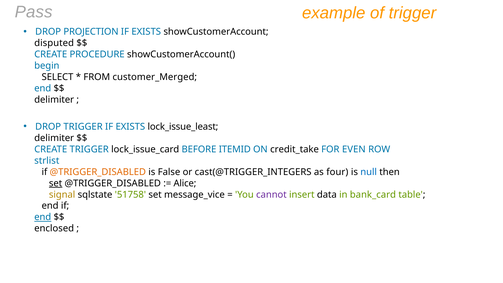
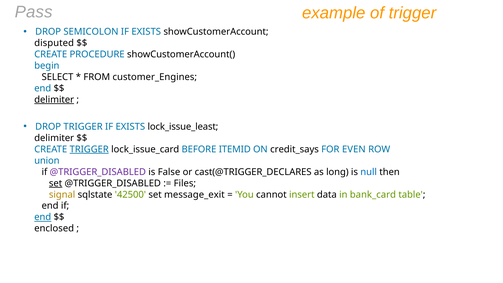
PROJECTION: PROJECTION -> SEMICOLON
customer_Merged: customer_Merged -> customer_Engines
delimiter at (54, 100) underline: none -> present
TRIGGER at (89, 149) underline: none -> present
credit_take: credit_take -> credit_says
strlist: strlist -> union
@TRIGGER_DISABLED at (98, 172) colour: orange -> purple
cast(@TRIGGER_INTEGERS: cast(@TRIGGER_INTEGERS -> cast(@TRIGGER_DECLARES
four: four -> long
Alice: Alice -> Files
51758: 51758 -> 42500
message_vice: message_vice -> message_exit
cannot colour: purple -> black
